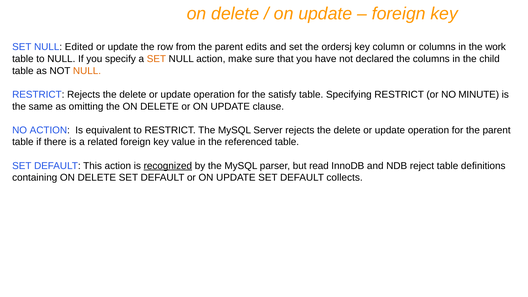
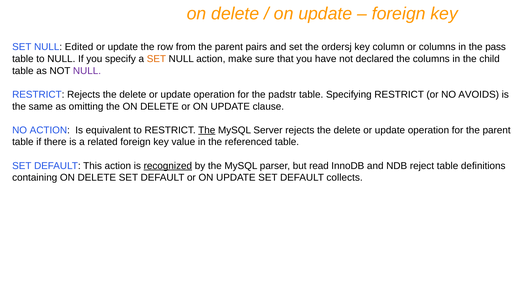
edits: edits -> pairs
work: work -> pass
NULL at (87, 71) colour: orange -> purple
satisfy: satisfy -> padstr
MINUTE: MINUTE -> AVOIDS
The at (207, 130) underline: none -> present
